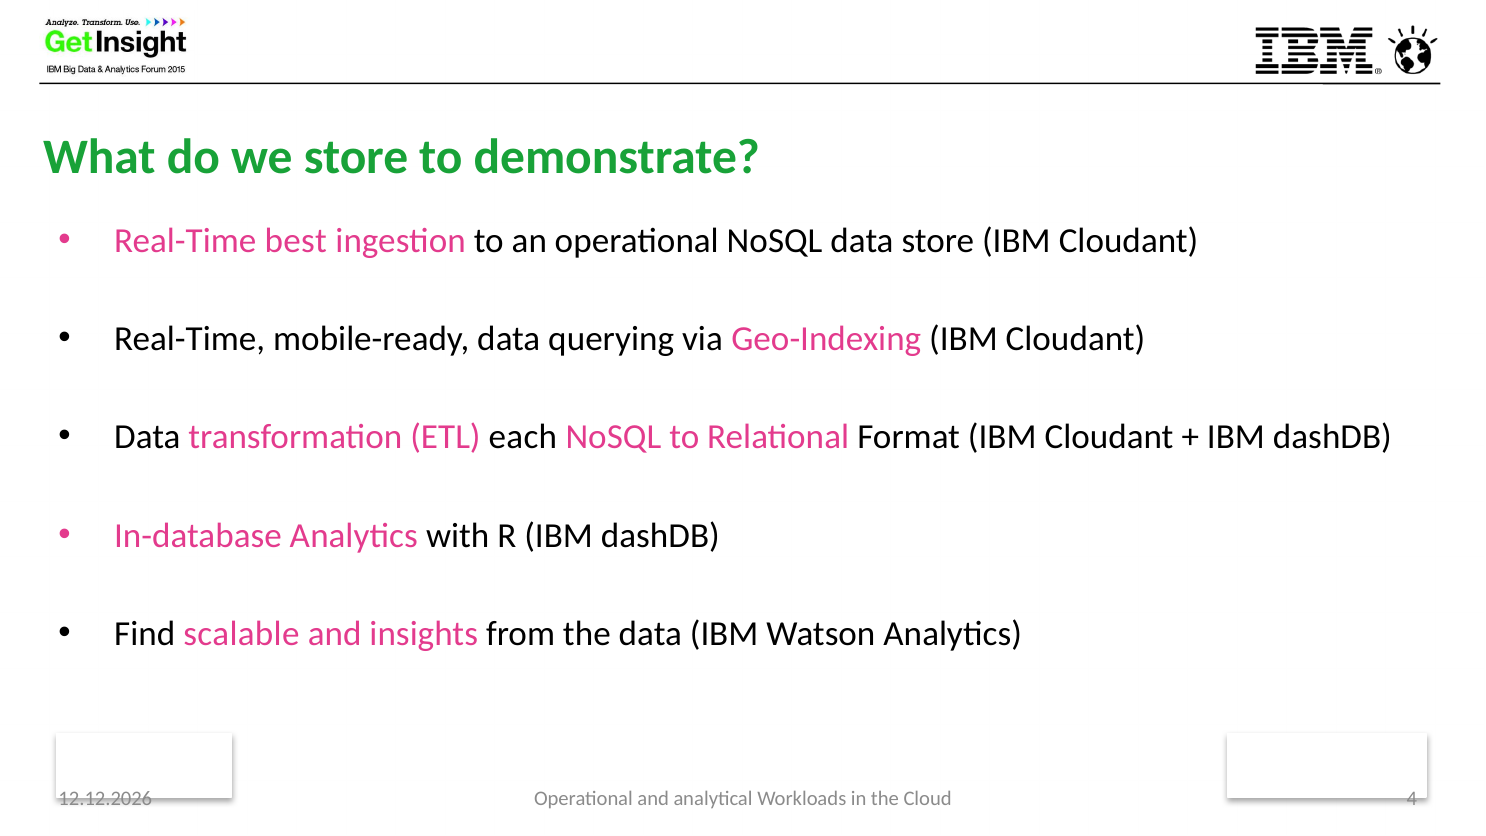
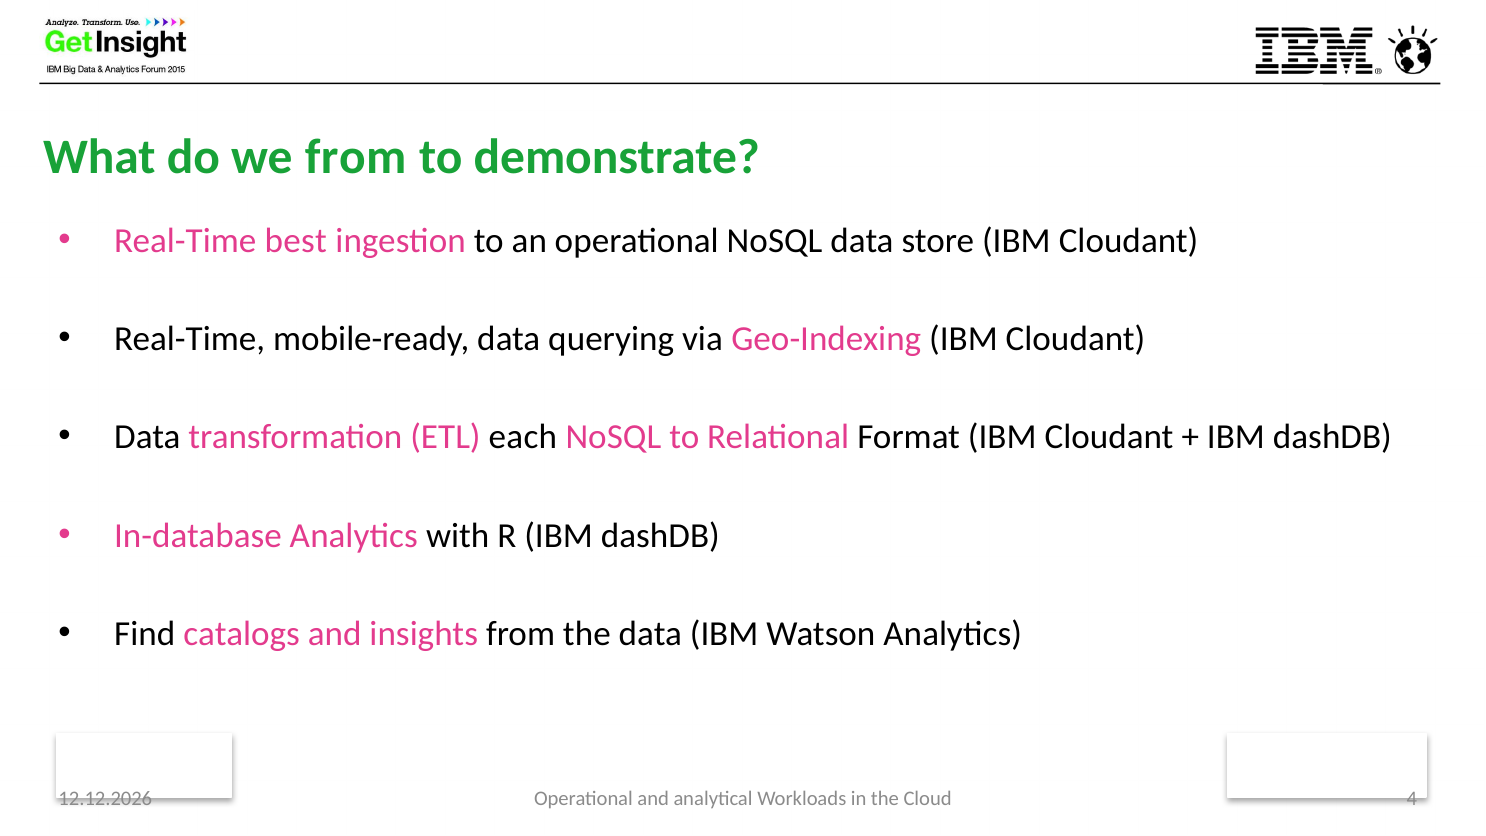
we store: store -> from
scalable: scalable -> catalogs
